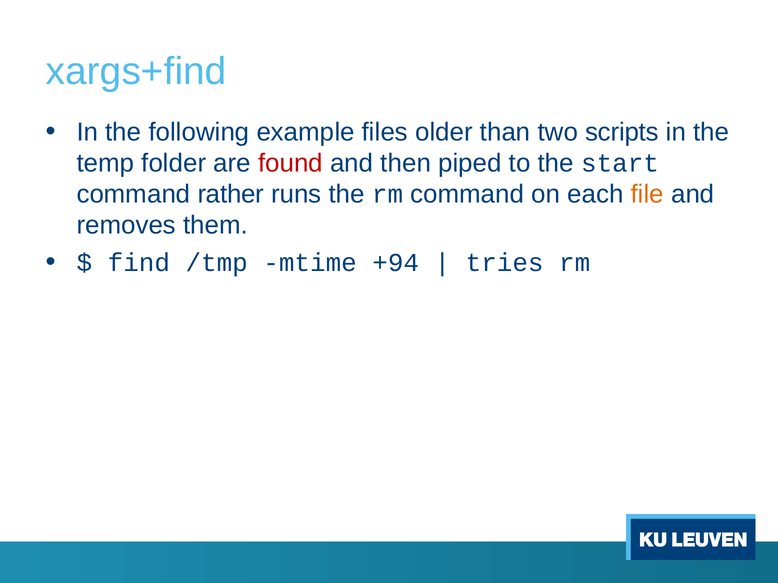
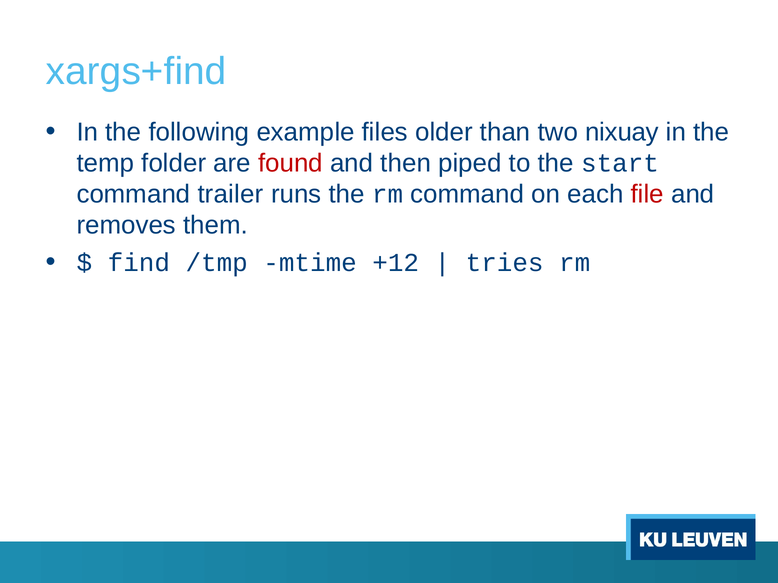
scripts: scripts -> nixuay
rather: rather -> trailer
file colour: orange -> red
+94: +94 -> +12
